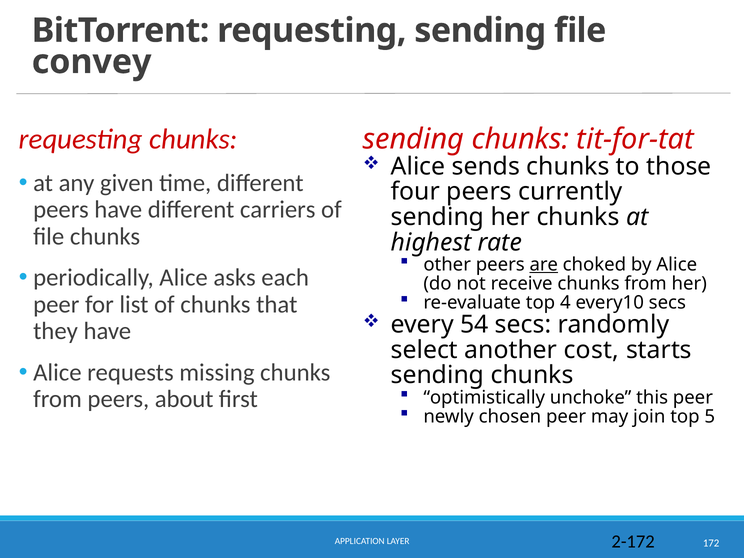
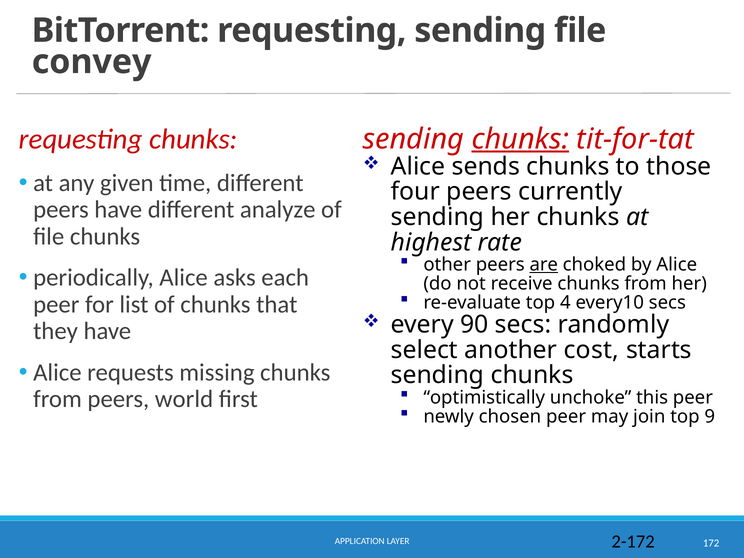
chunks at (520, 139) underline: none -> present
carriers: carriers -> analyze
54: 54 -> 90
about: about -> world
5: 5 -> 9
